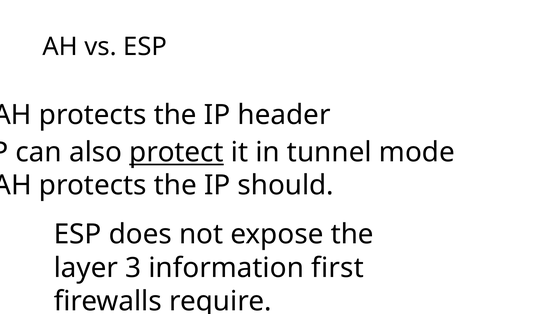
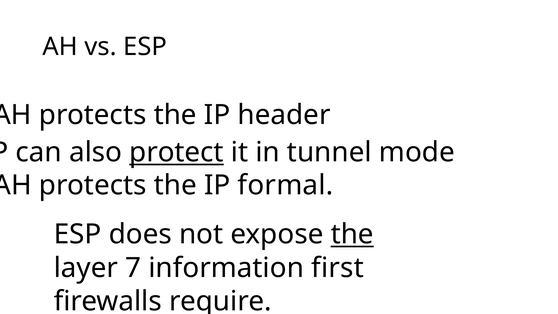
should: should -> formal
the at (352, 234) underline: none -> present
3: 3 -> 7
